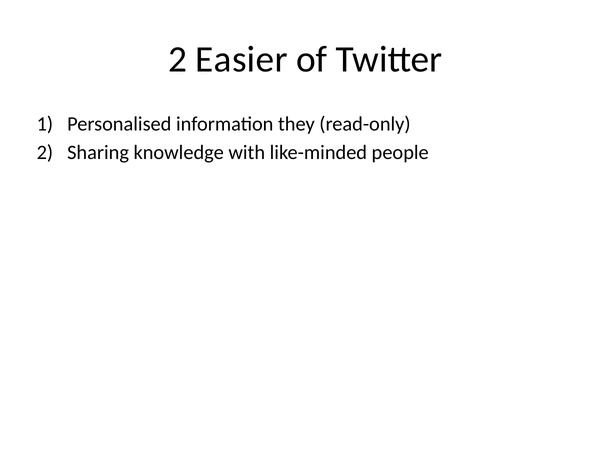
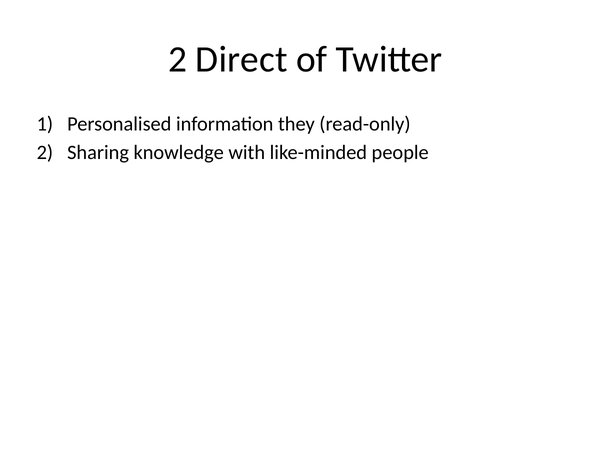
Easier: Easier -> Direct
